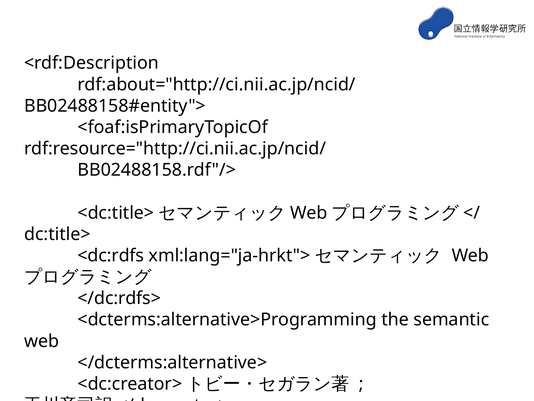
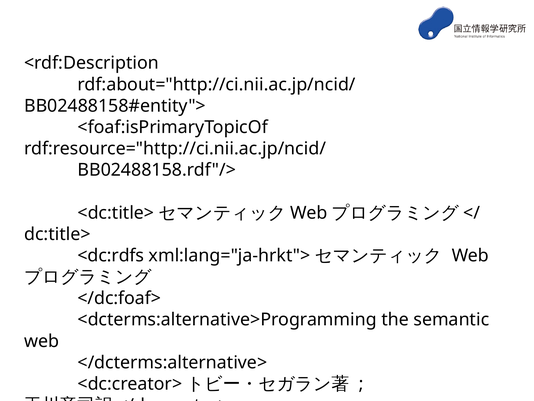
</dc:rdfs>: </dc:rdfs> -> </dc:foaf>
